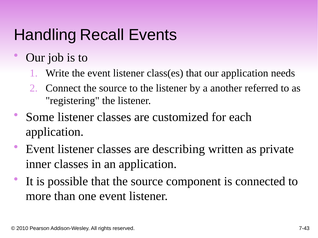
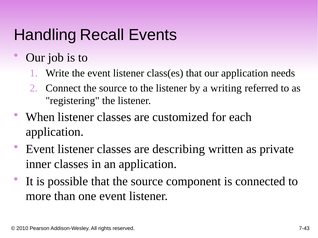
another: another -> writing
Some: Some -> When
